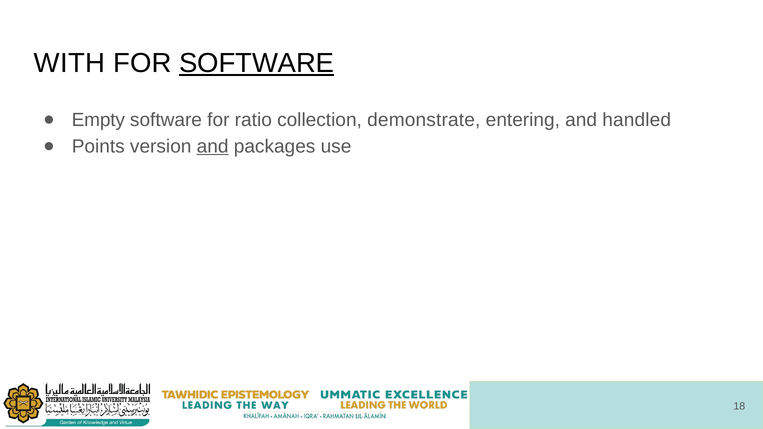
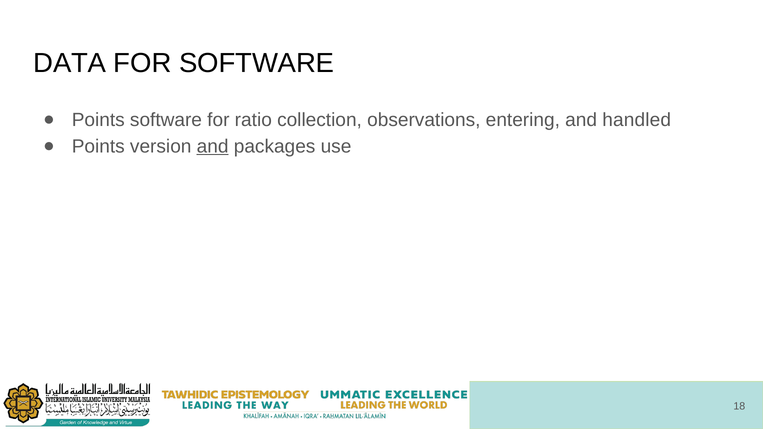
WITH: WITH -> DATA
SOFTWARE at (257, 63) underline: present -> none
Empty at (98, 120): Empty -> Points
demonstrate: demonstrate -> observations
